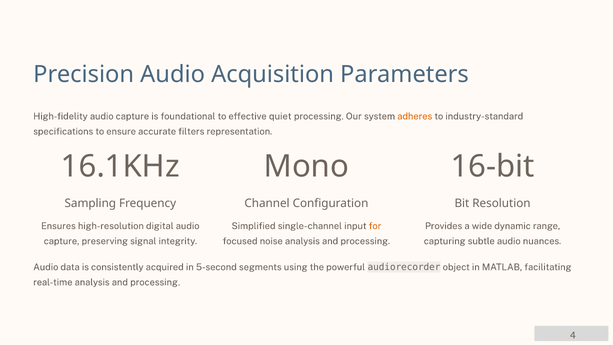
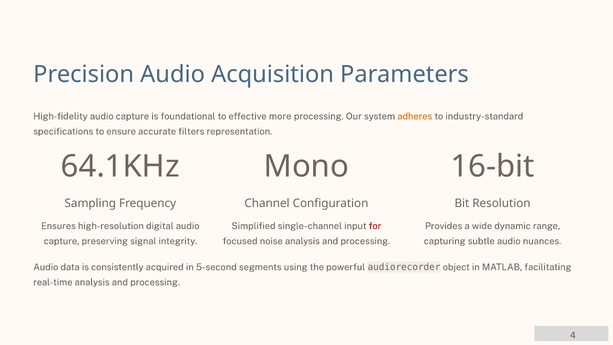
quiet: quiet -> more
16.1KHz: 16.1KHz -> 64.1KHz
for colour: orange -> red
